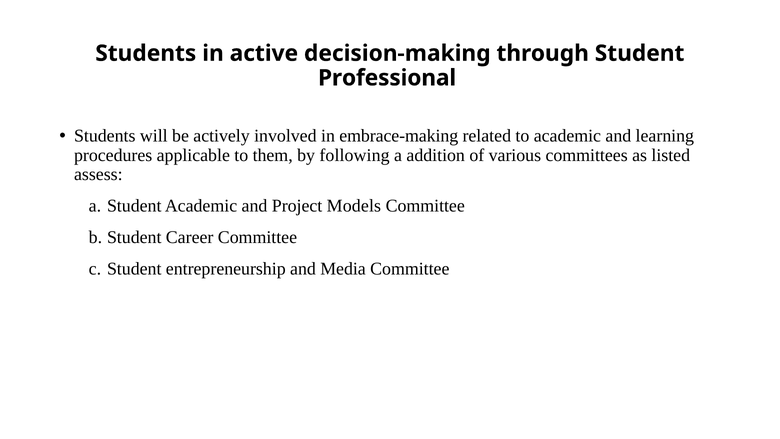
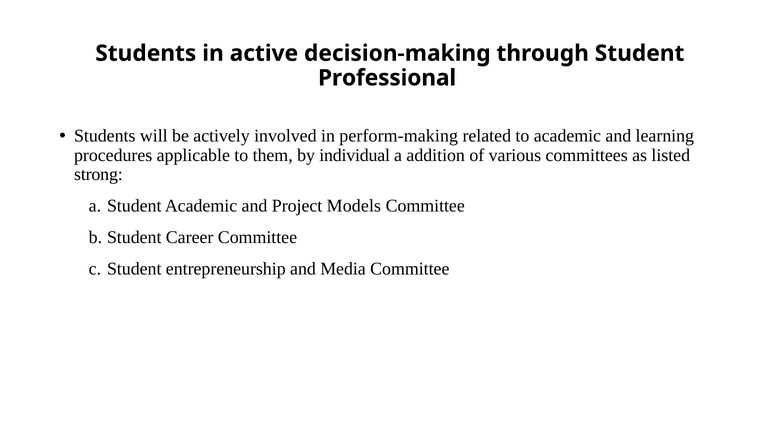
embrace-making: embrace-making -> perform-making
following: following -> individual
assess: assess -> strong
